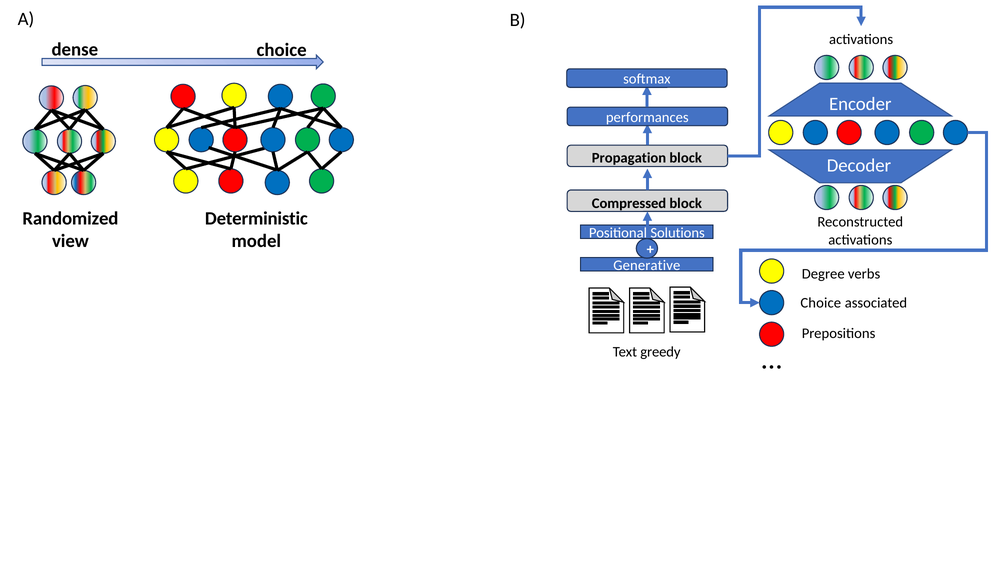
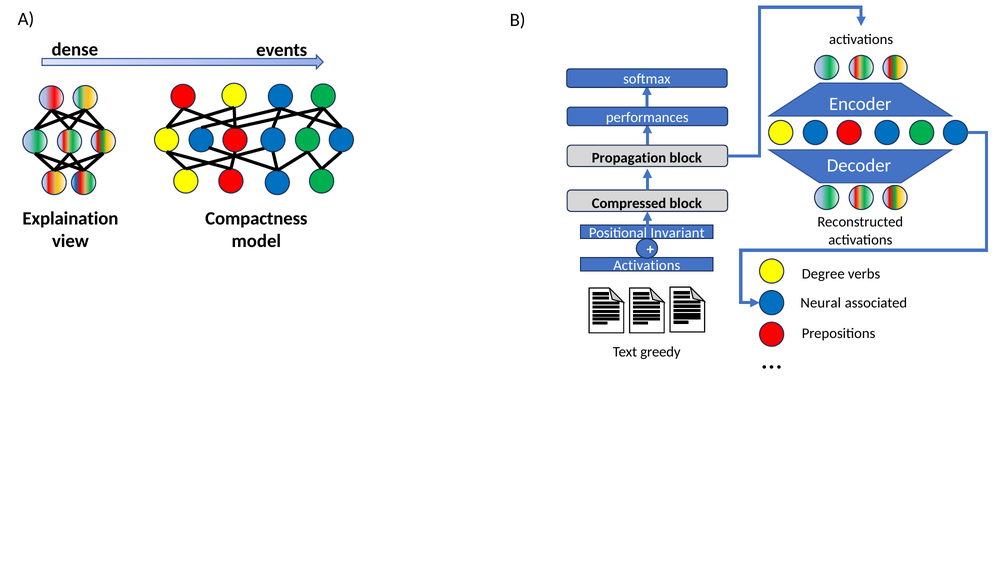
dense choice: choice -> events
Randomized: Randomized -> Explaination
Deterministic: Deterministic -> Compactness
Solutions: Solutions -> Invariant
Generative at (647, 265): Generative -> Activations
Choice at (821, 303): Choice -> Neural
